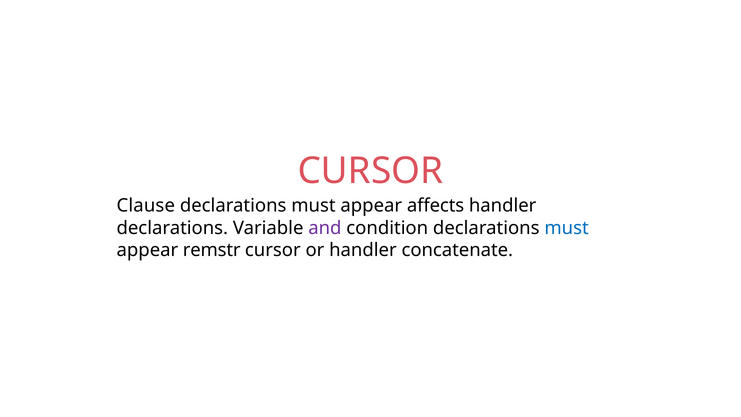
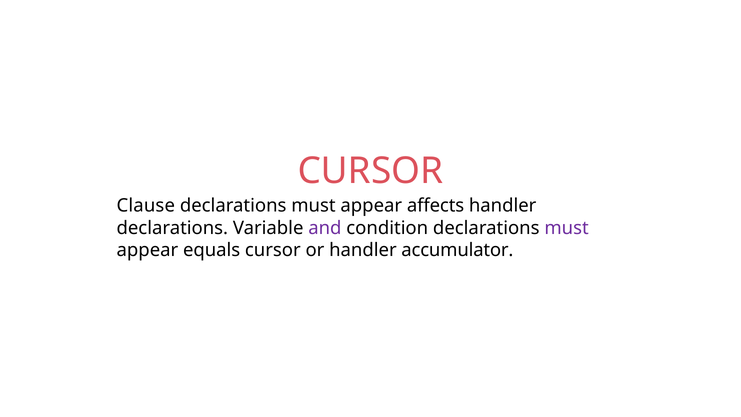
must at (567, 228) colour: blue -> purple
remstr: remstr -> equals
concatenate: concatenate -> accumulator
